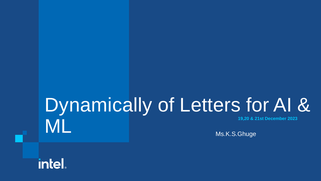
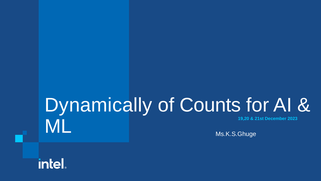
Letters: Letters -> Counts
